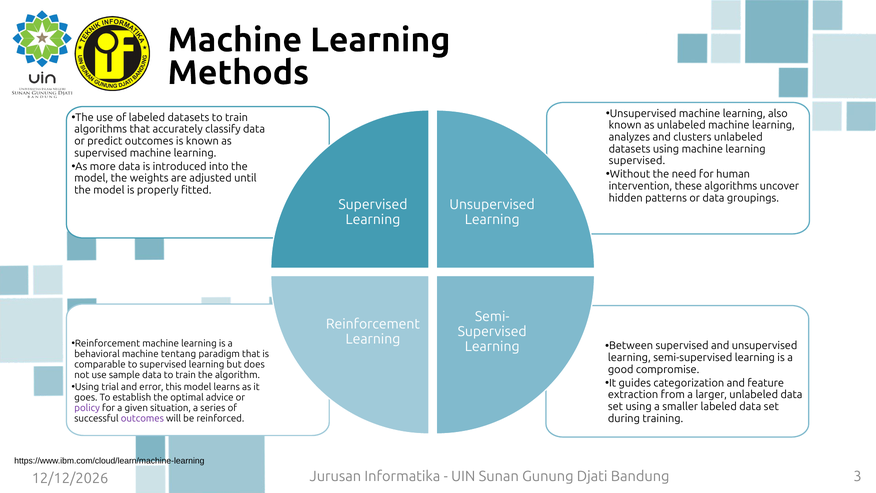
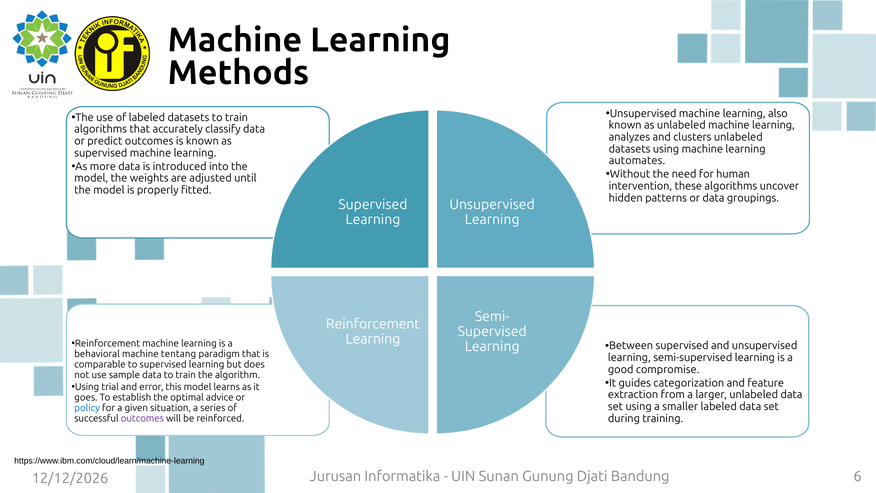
supervised at (637, 161): supervised -> automates
policy colour: purple -> blue
3: 3 -> 6
